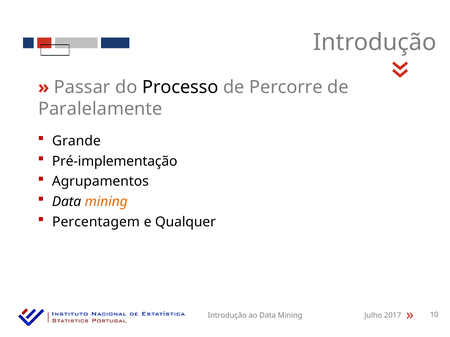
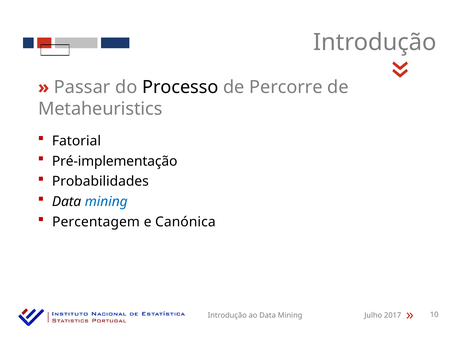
Paralelamente: Paralelamente -> Metaheuristics
Grande: Grande -> Fatorial
Agrupamentos: Agrupamentos -> Probabilidades
mining at (106, 202) colour: orange -> blue
Qualquer: Qualquer -> Canónica
